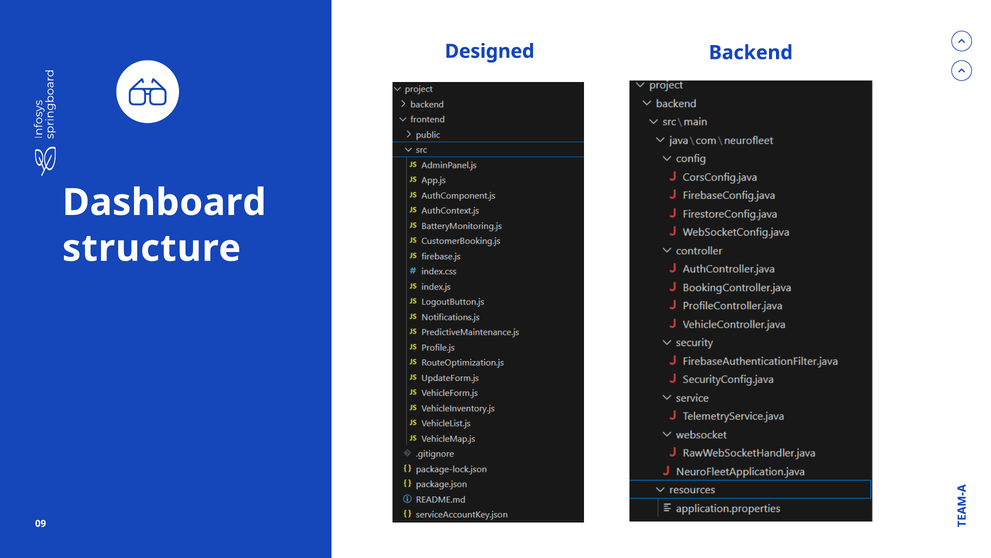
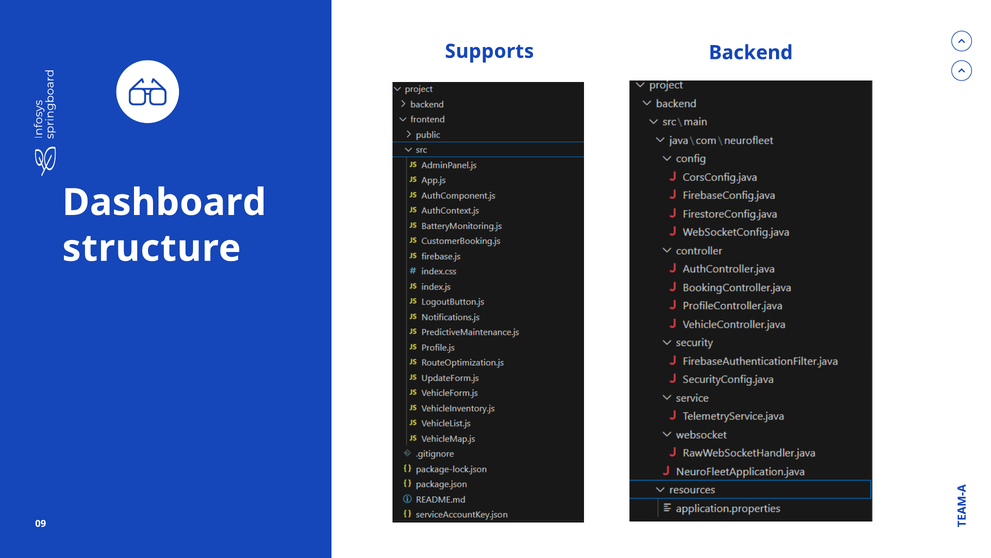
Designed: Designed -> Supports
